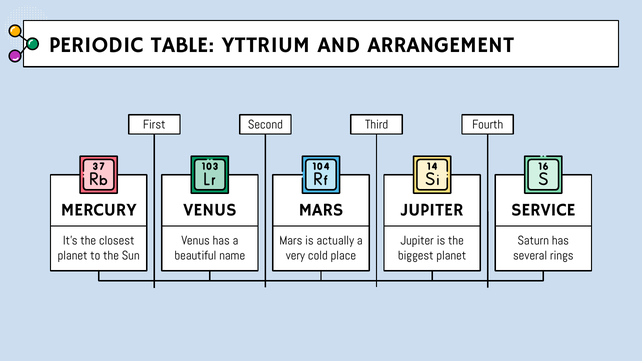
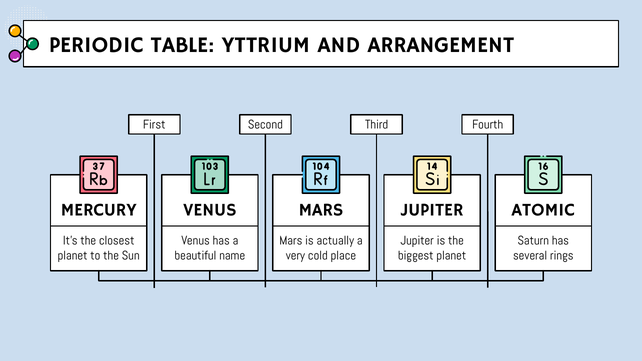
SERVICE: SERVICE -> ATOMIC
